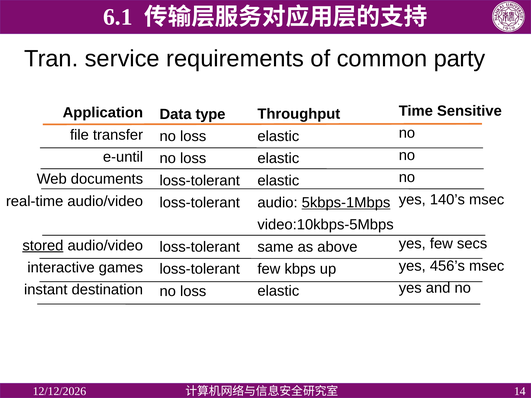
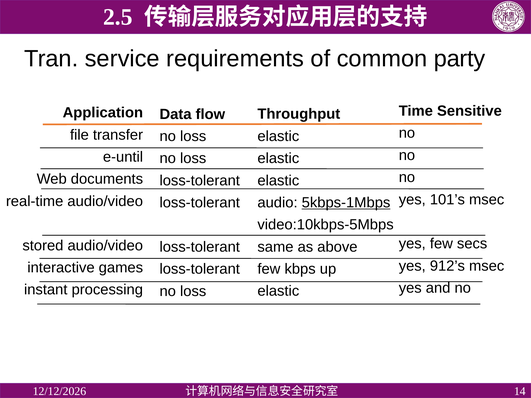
6.1: 6.1 -> 2.5
type: type -> flow
140’s: 140’s -> 101’s
stored underline: present -> none
456’s: 456’s -> 912’s
destination: destination -> processing
